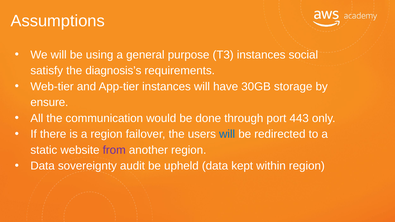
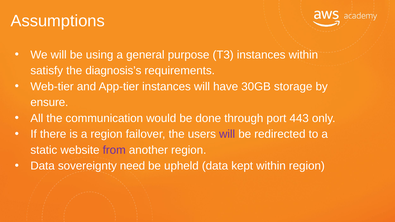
instances social: social -> within
will at (227, 134) colour: blue -> purple
audit: audit -> need
